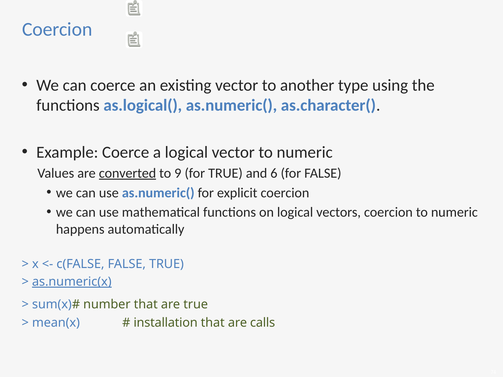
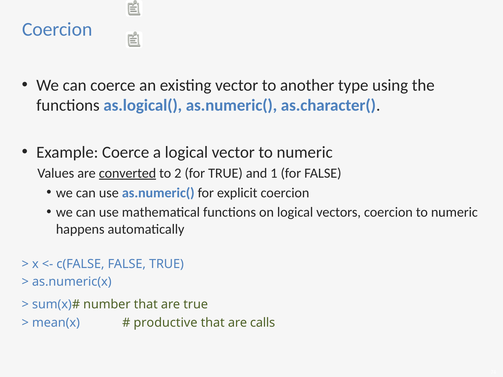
9: 9 -> 2
6: 6 -> 1
as.numeric(x underline: present -> none
installation: installation -> productive
